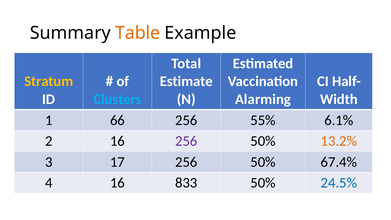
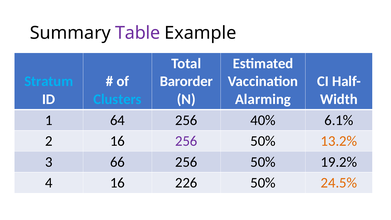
Table colour: orange -> purple
Stratum colour: yellow -> light blue
Estimate: Estimate -> Barorder
66: 66 -> 64
55%: 55% -> 40%
17: 17 -> 66
67.4%: 67.4% -> 19.2%
833: 833 -> 226
24.5% colour: blue -> orange
